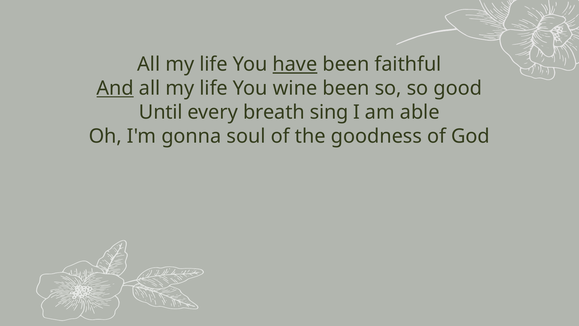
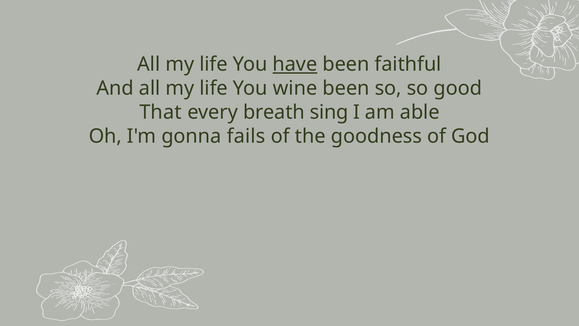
And underline: present -> none
Until: Until -> That
soul: soul -> fails
